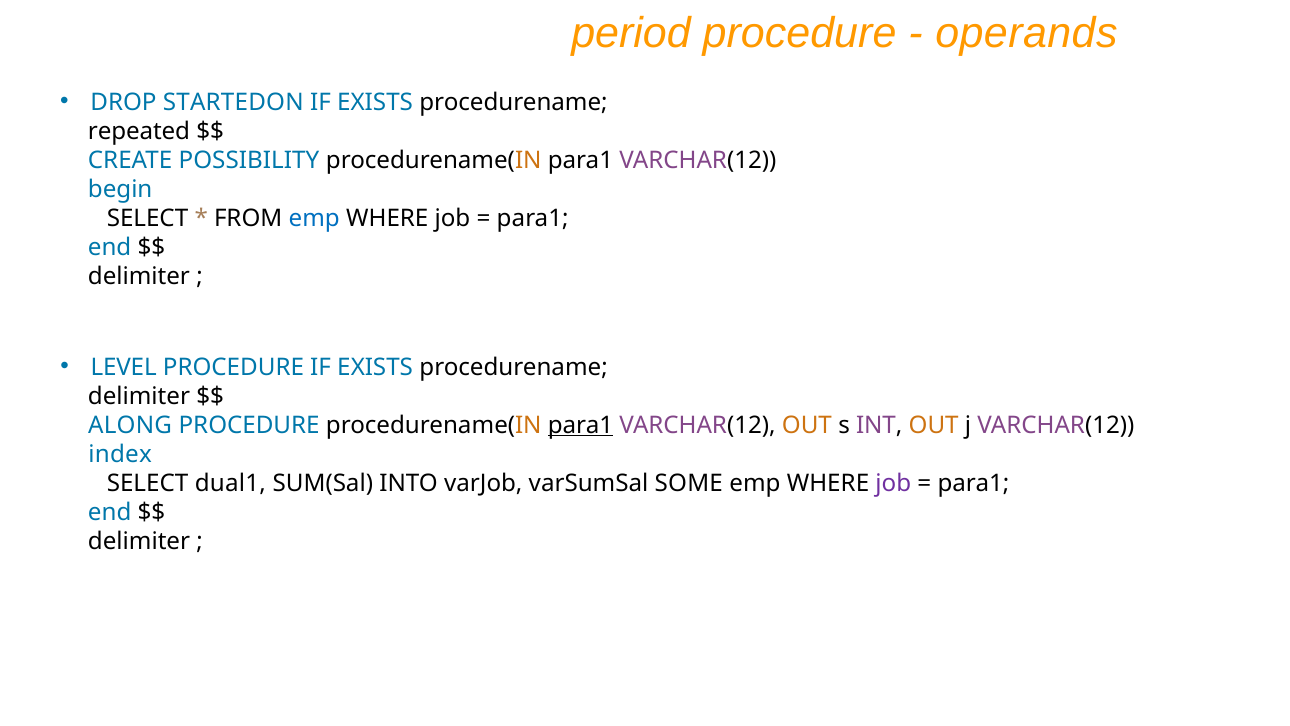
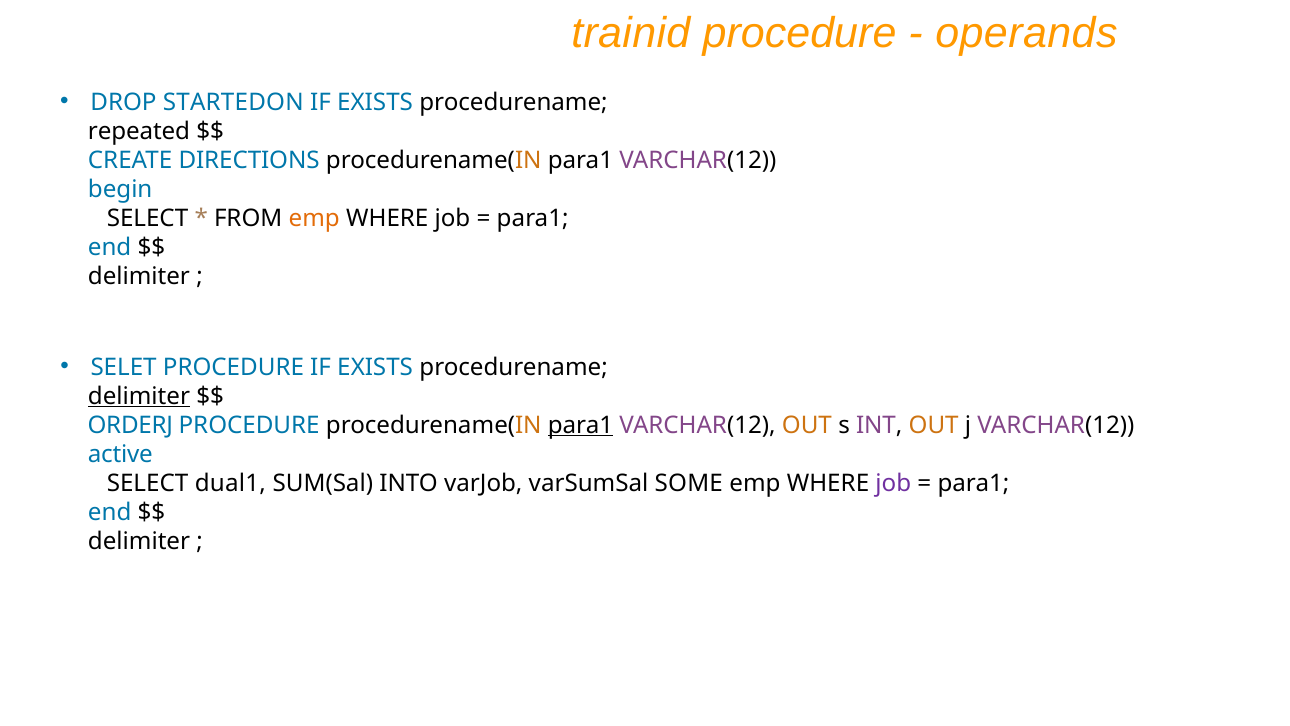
period: period -> trainid
POSSIBILITY: POSSIBILITY -> DIRECTIONS
emp at (314, 218) colour: blue -> orange
LEVEL: LEVEL -> SELET
delimiter at (139, 396) underline: none -> present
ALONG: ALONG -> ORDERJ
index: index -> active
